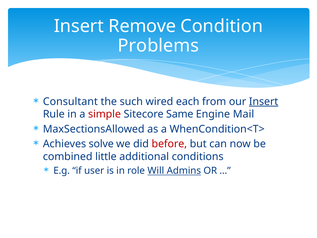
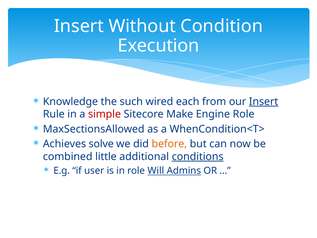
Remove: Remove -> Without
Problems: Problems -> Execution
Consultant: Consultant -> Knowledge
Same: Same -> Make
Engine Mail: Mail -> Role
before colour: red -> orange
conditions underline: none -> present
